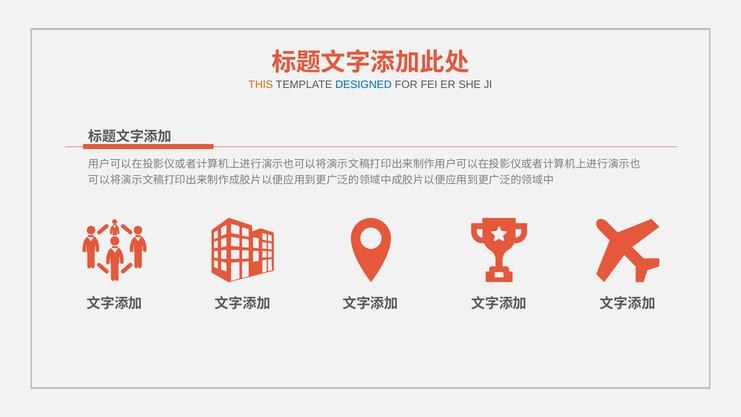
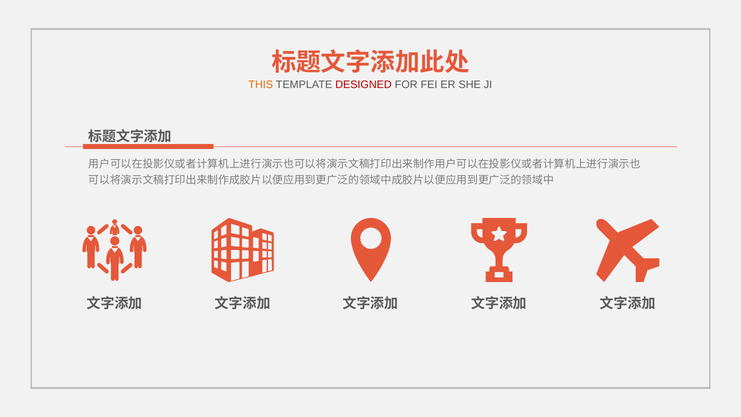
DESIGNED colour: blue -> red
